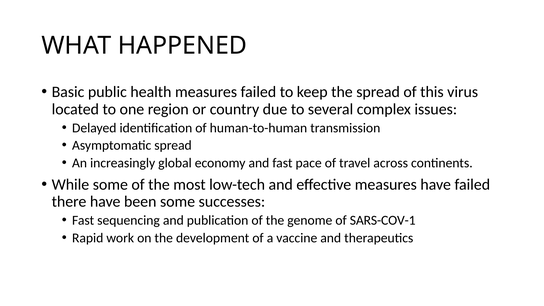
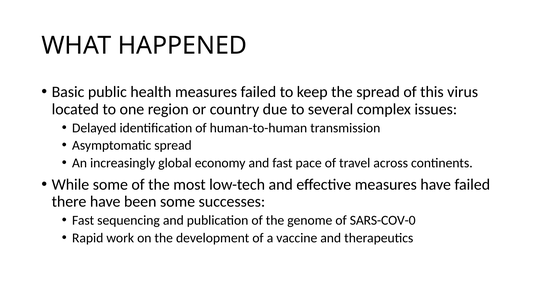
SARS-COV-1: SARS-COV-1 -> SARS-COV-0
